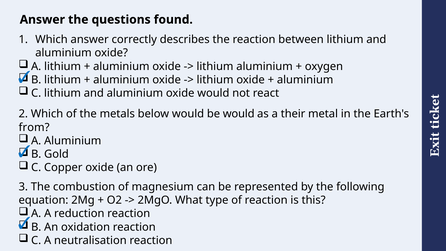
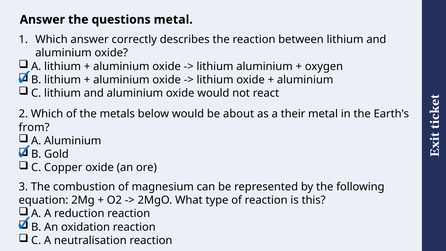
questions found: found -> metal
be would: would -> about
